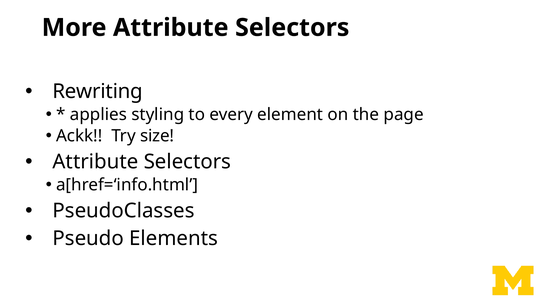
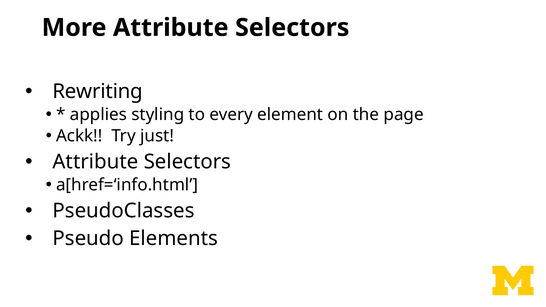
size: size -> just
